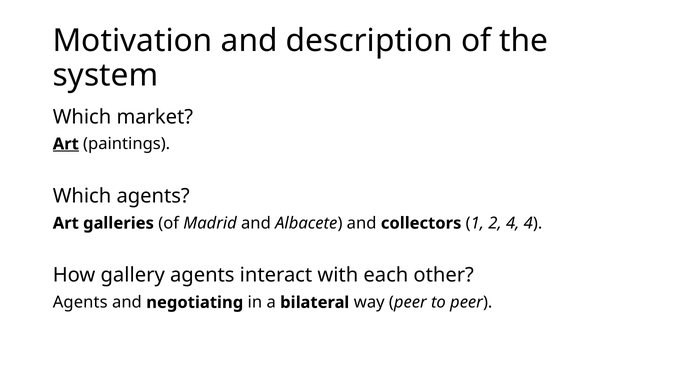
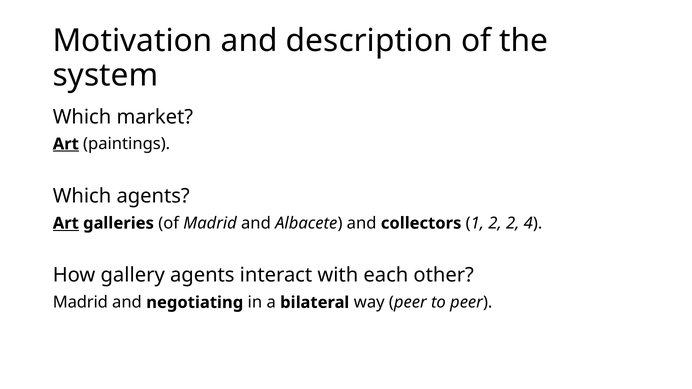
Art at (66, 223) underline: none -> present
2 4: 4 -> 2
Agents at (80, 303): Agents -> Madrid
